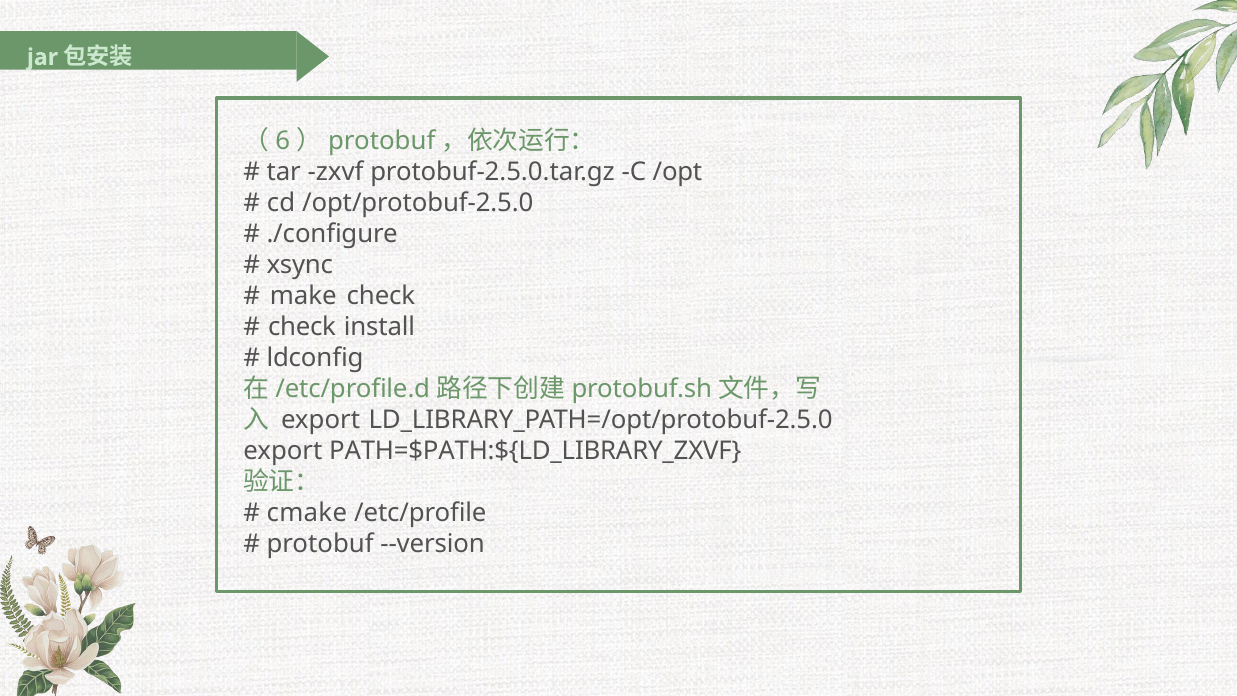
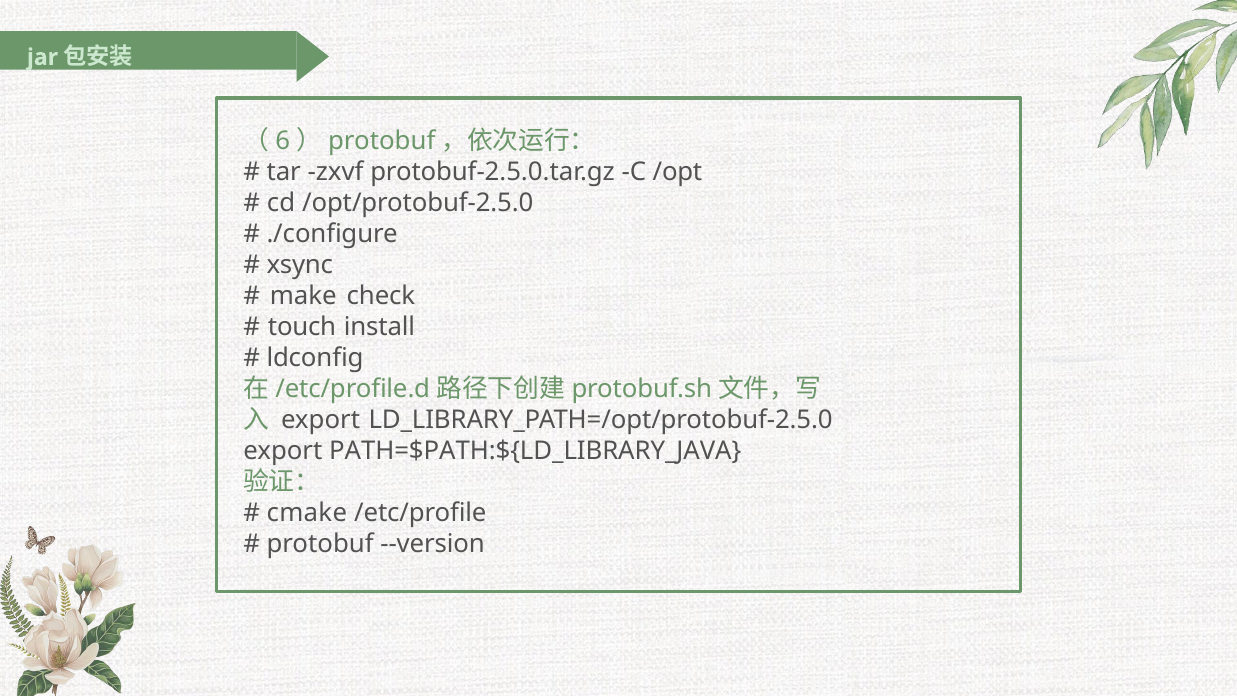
check at (302, 327): check -> touch
PATH=$PATH:${LD_LIBRARY_ZXVF: PATH=$PATH:${LD_LIBRARY_ZXVF -> PATH=$PATH:${LD_LIBRARY_JAVA
